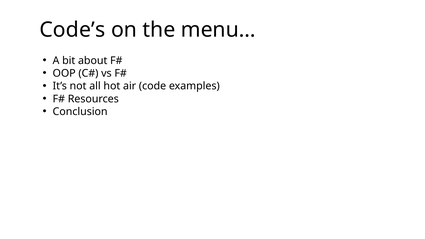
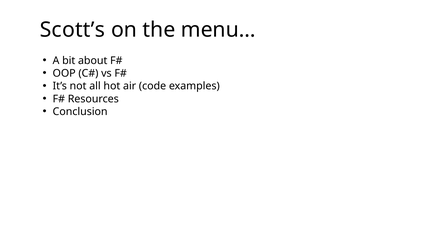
Code’s: Code’s -> Scott’s
